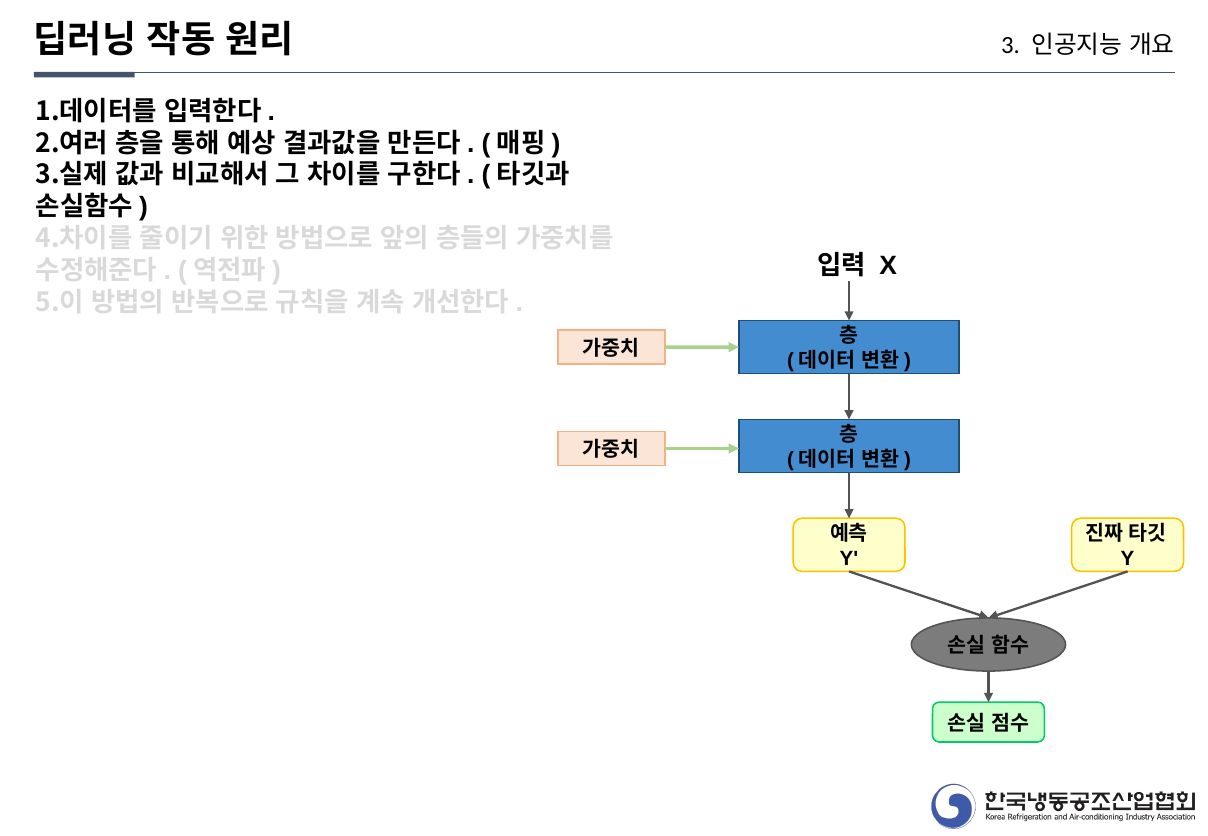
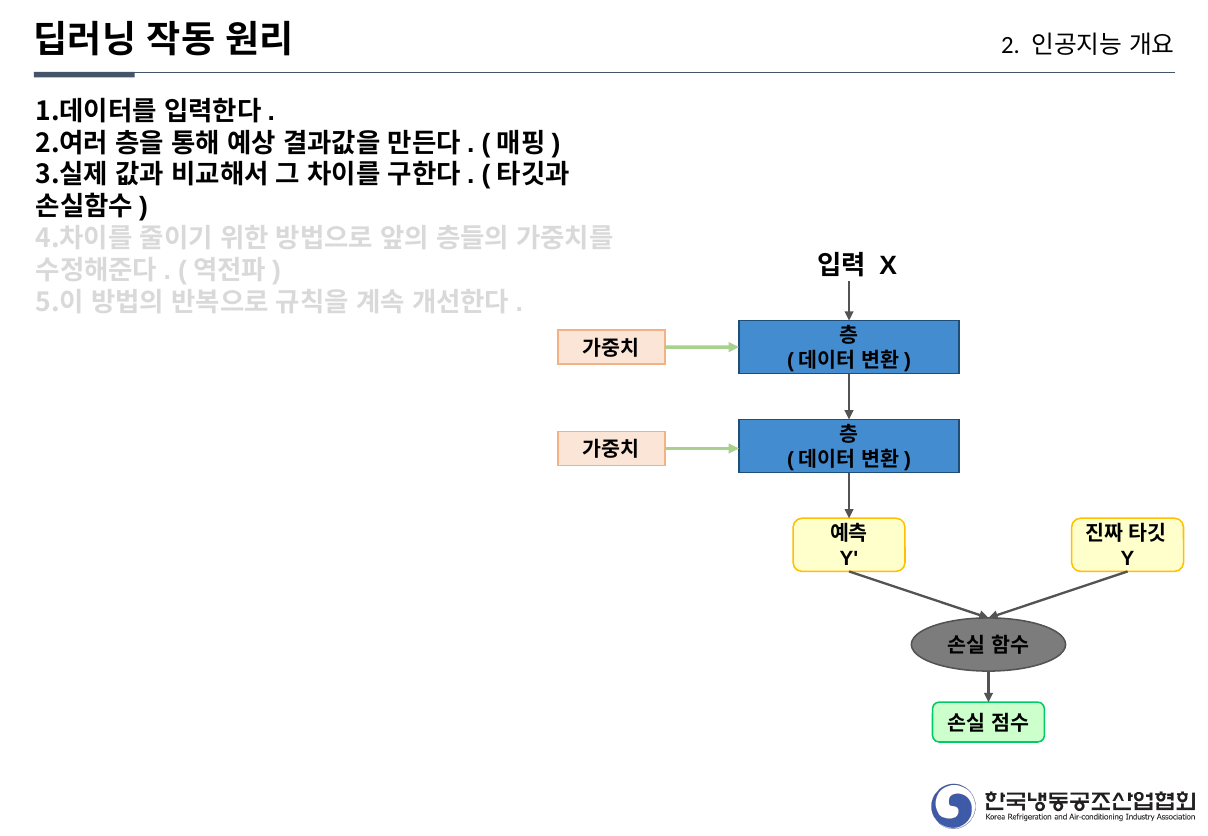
3: 3 -> 2
